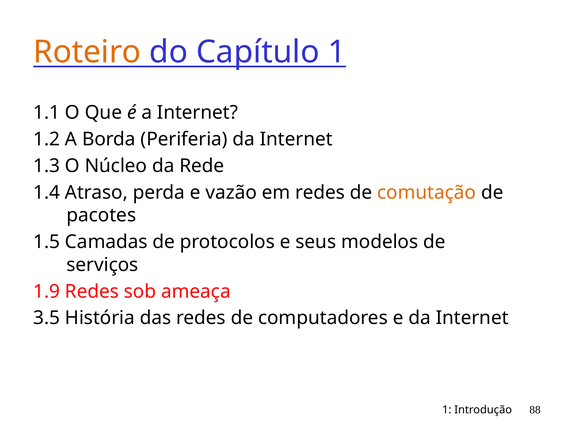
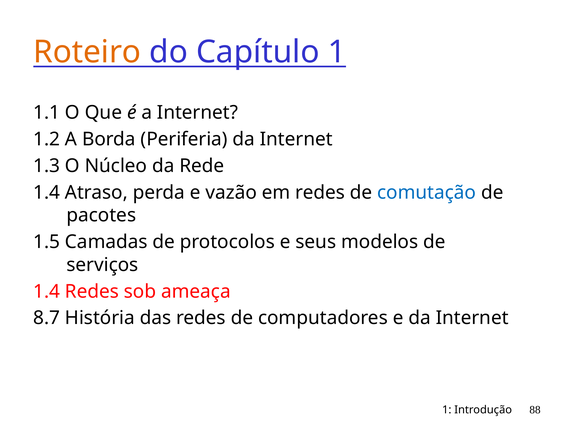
comutação colour: orange -> blue
1.9 at (47, 291): 1.9 -> 1.4
3.5: 3.5 -> 8.7
